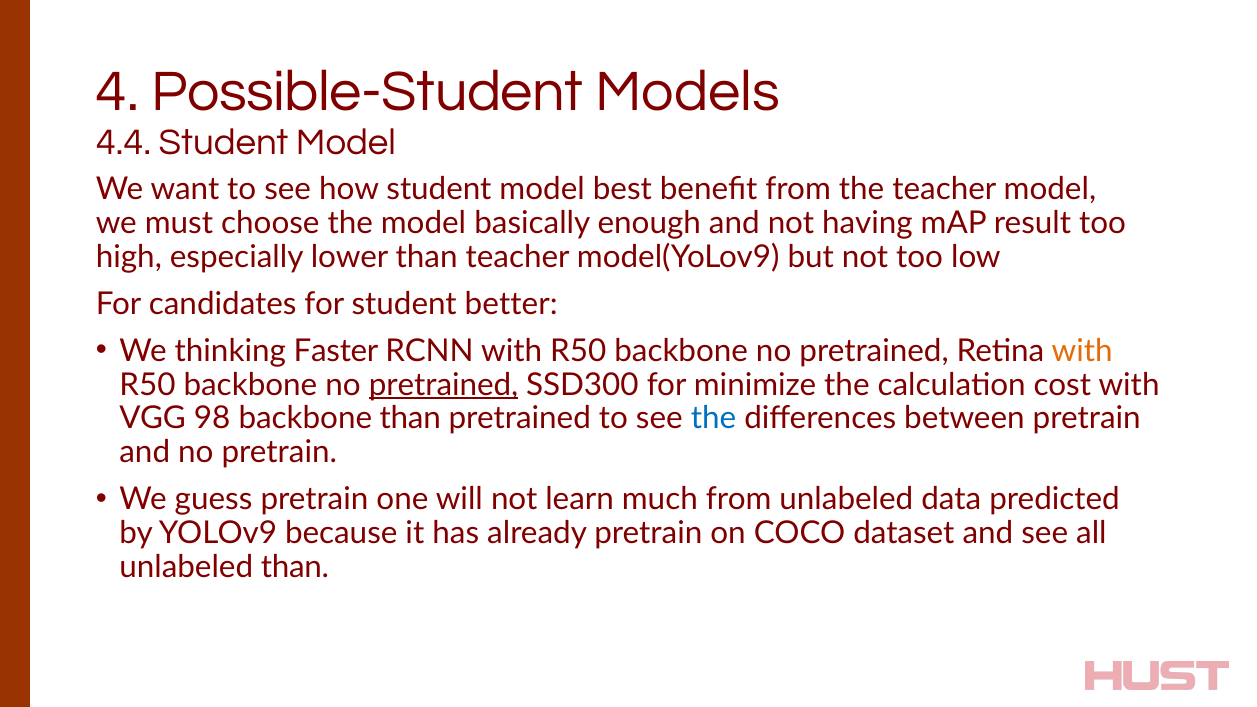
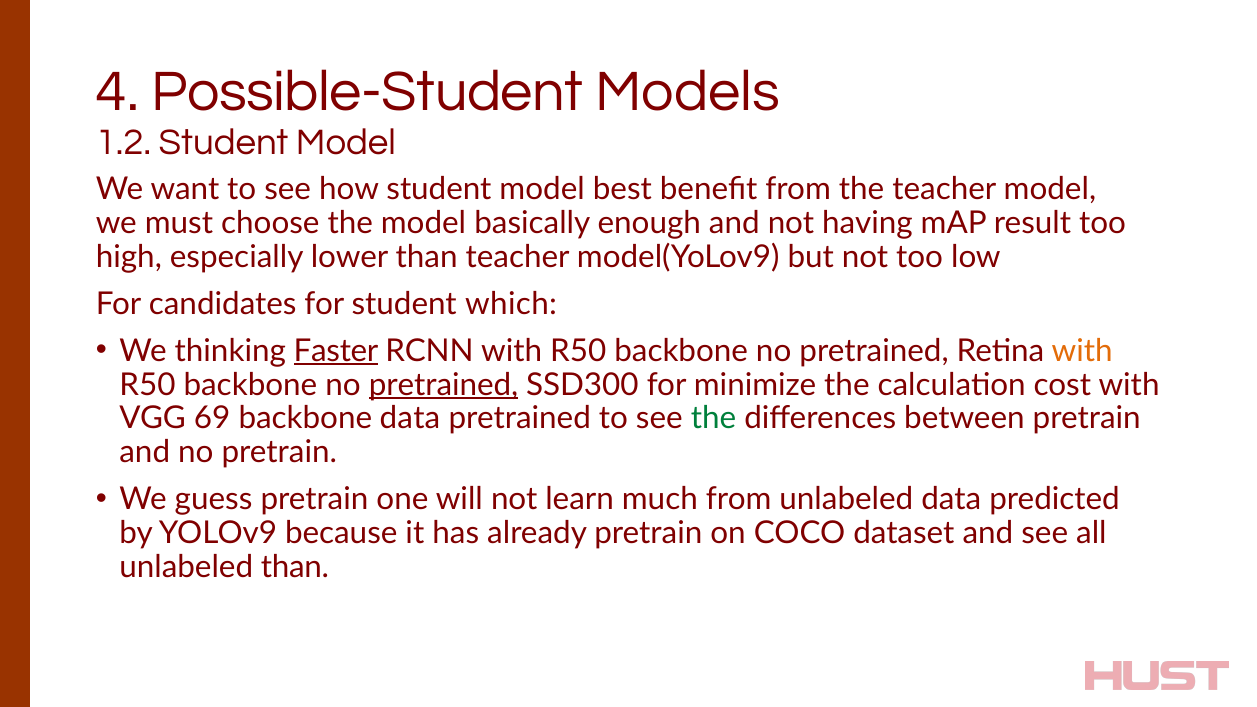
4.4: 4.4 -> 1.2
better: better -> which
Faster underline: none -> present
98: 98 -> 69
backbone than: than -> data
the at (713, 419) colour: blue -> green
